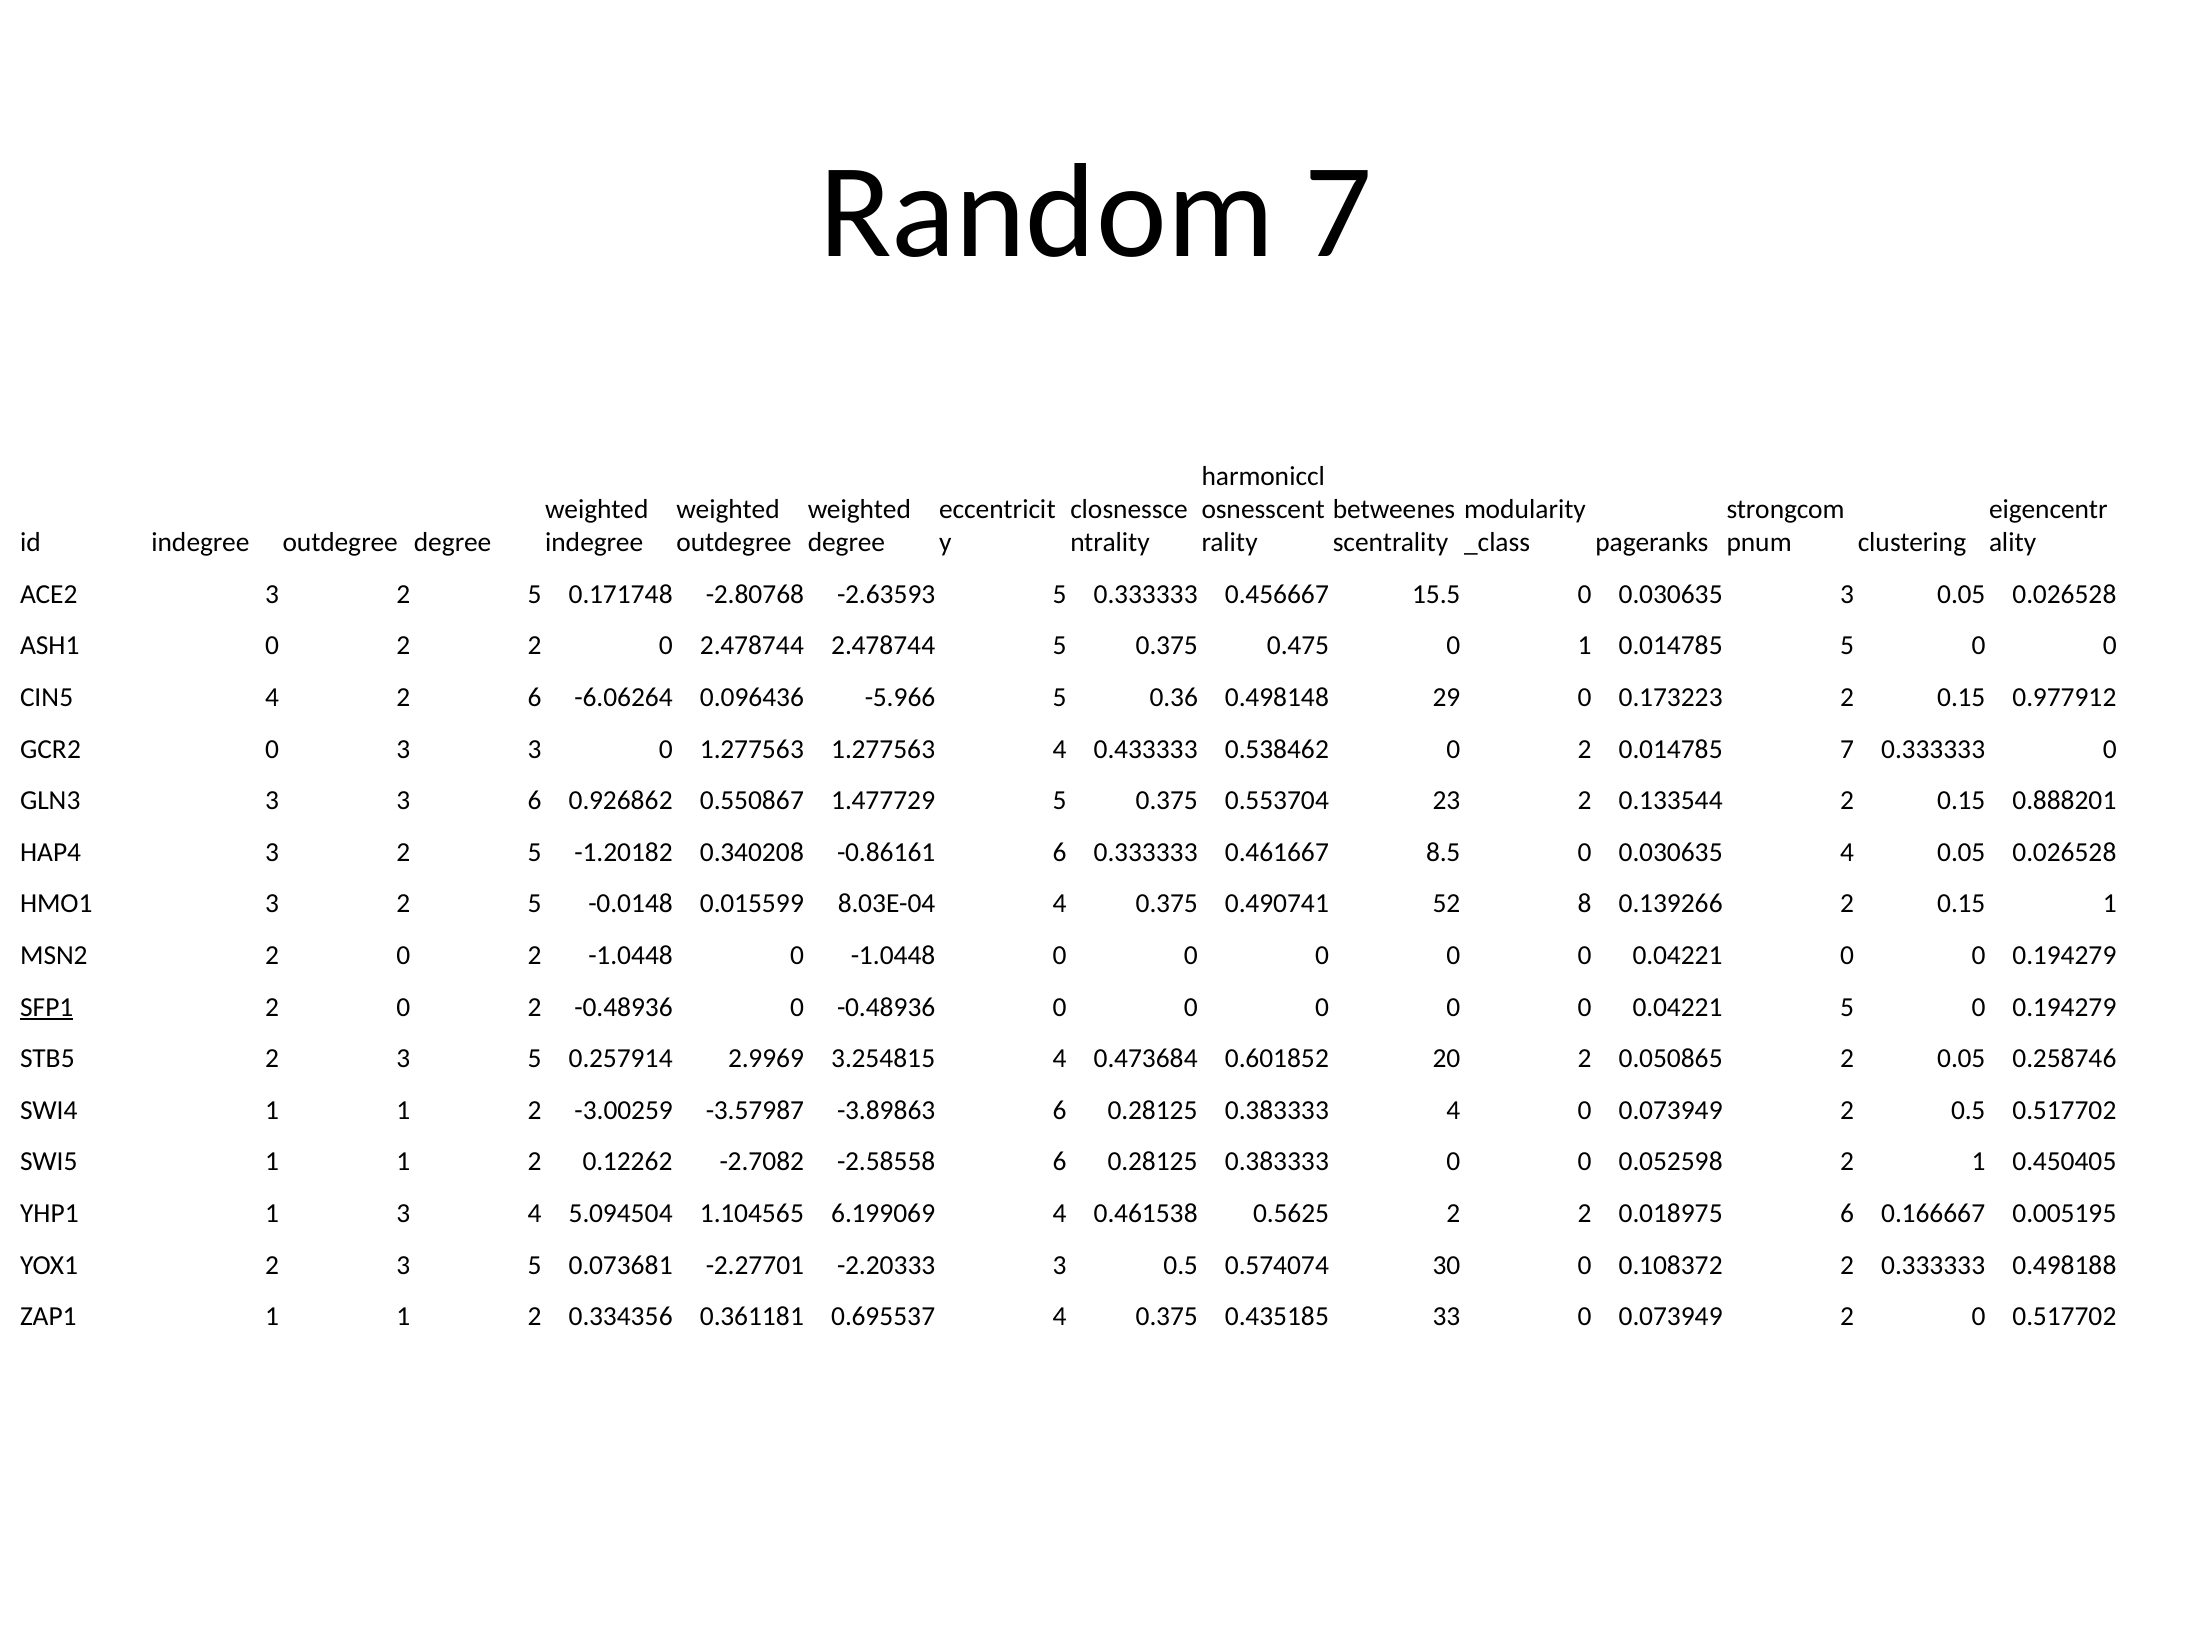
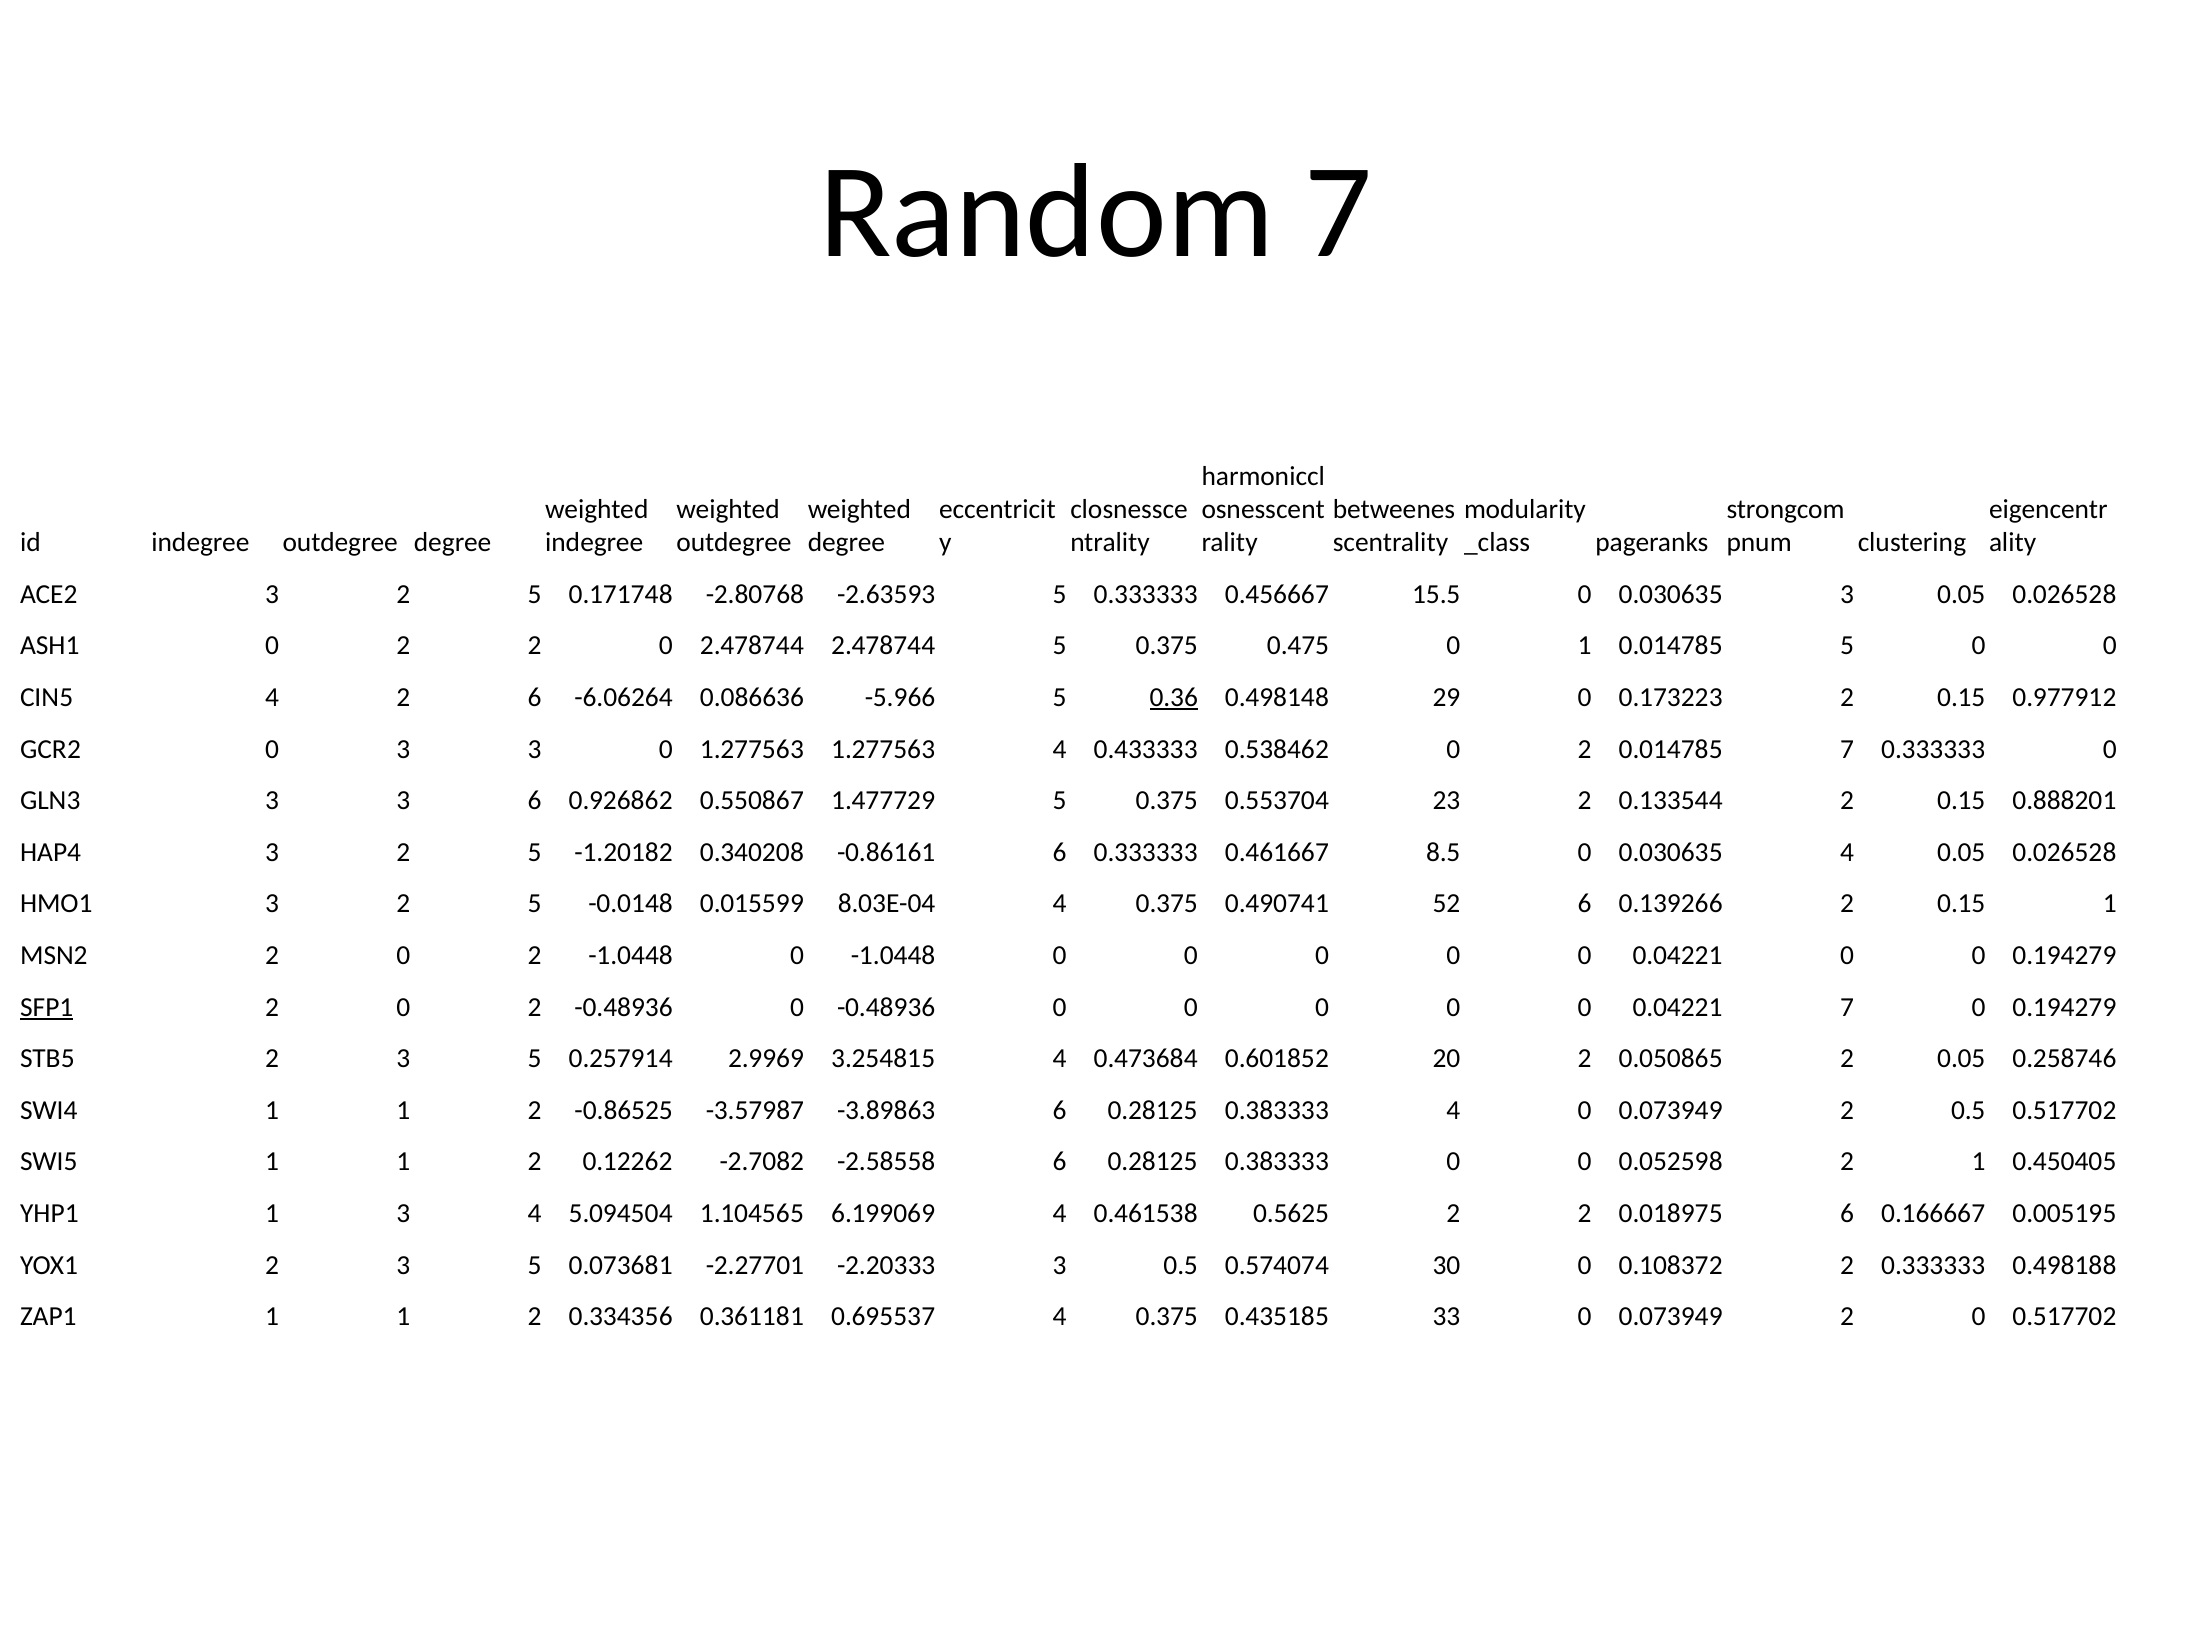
0.096436: 0.096436 -> 0.086636
0.36 underline: none -> present
52 8: 8 -> 6
0.04221 5: 5 -> 7
-3.00259: -3.00259 -> -0.86525
